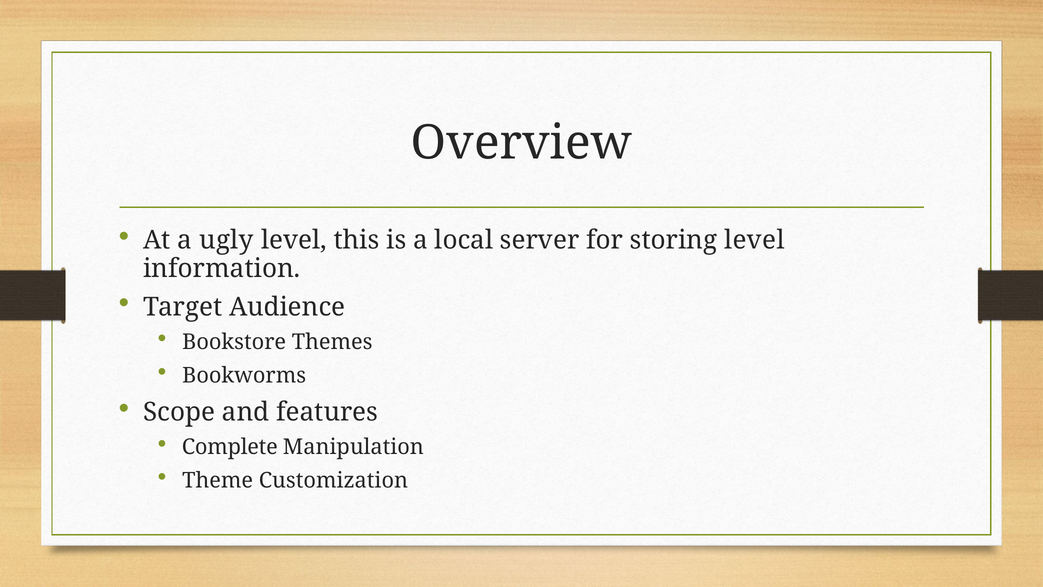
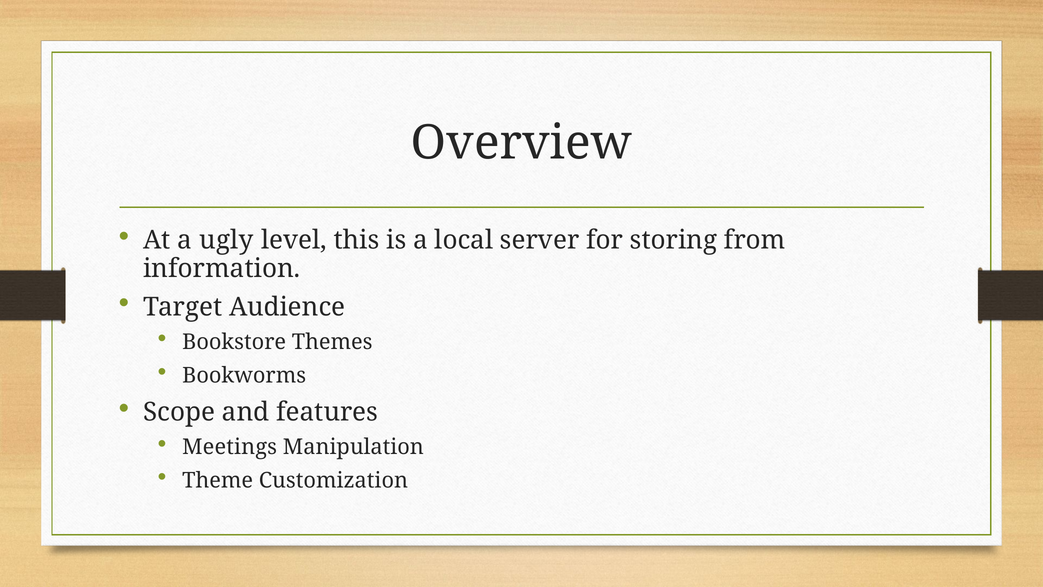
storing level: level -> from
Complete: Complete -> Meetings
